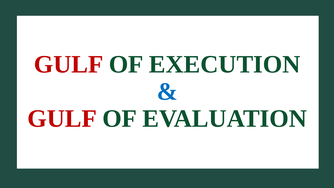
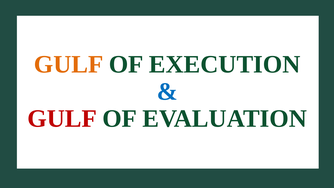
GULF at (69, 64) colour: red -> orange
